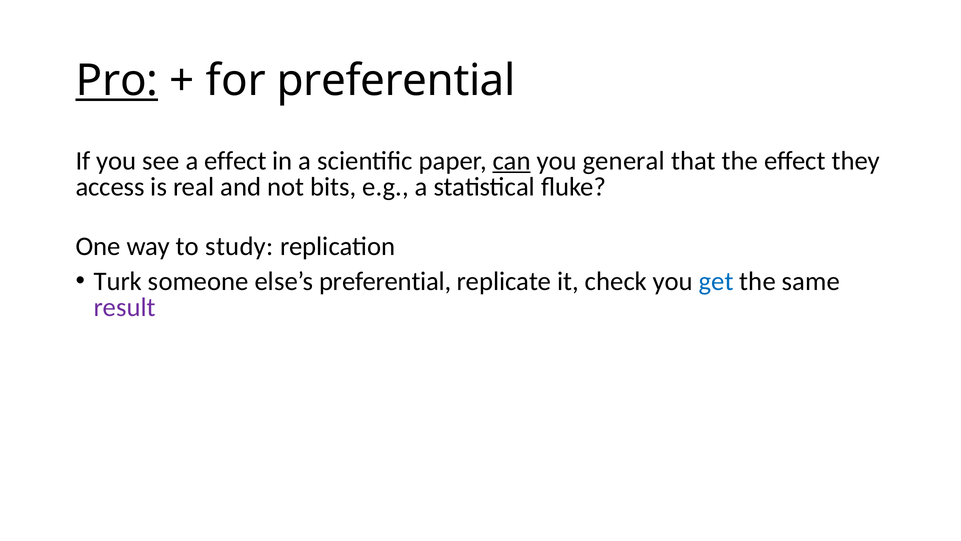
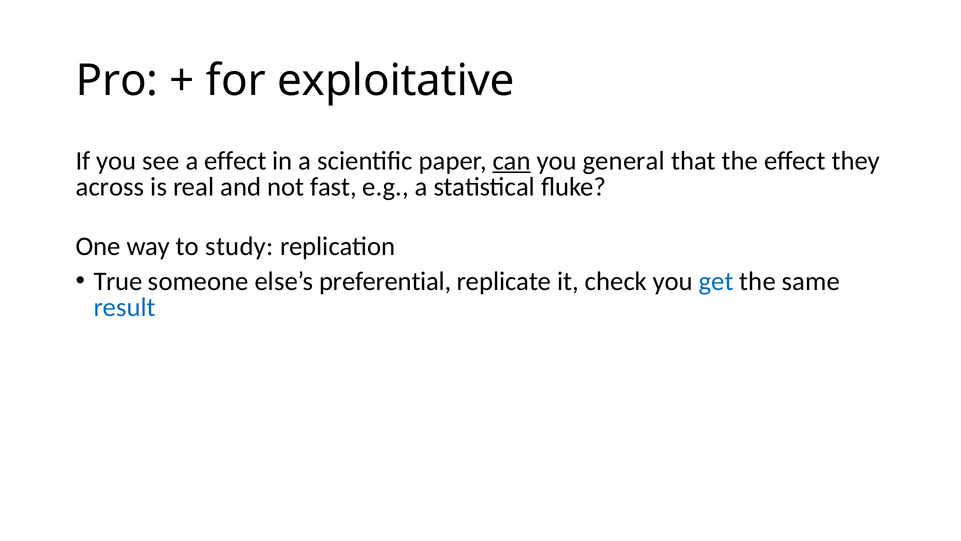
Pro underline: present -> none
for preferential: preferential -> exploitative
access: access -> across
bits: bits -> fast
Turk: Turk -> True
result colour: purple -> blue
